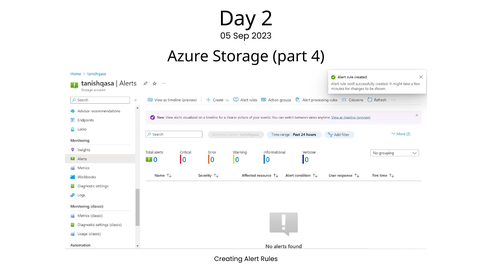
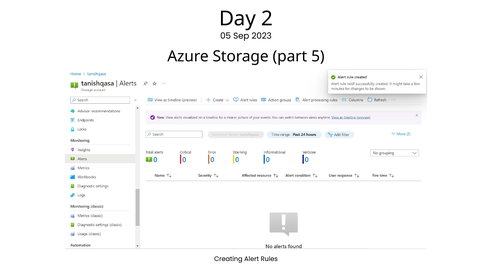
4: 4 -> 5
